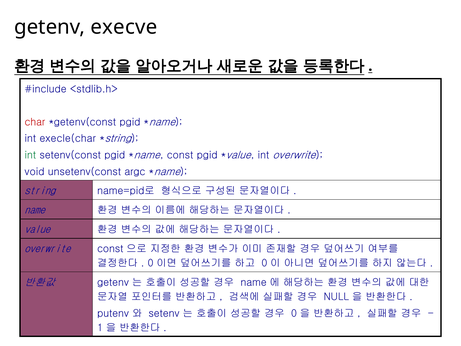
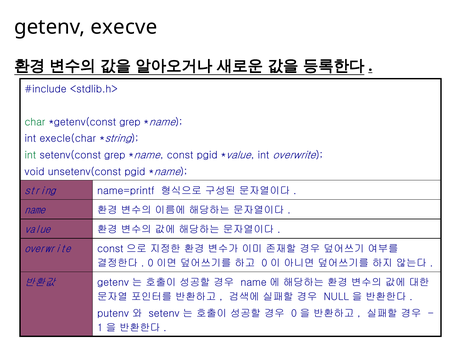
char colour: red -> green
pgid at (130, 122): pgid -> grep
setenv(const pgid: pgid -> grep
unsetenv(const argc: argc -> pgid
name=pid로: name=pid로 -> name=printf
